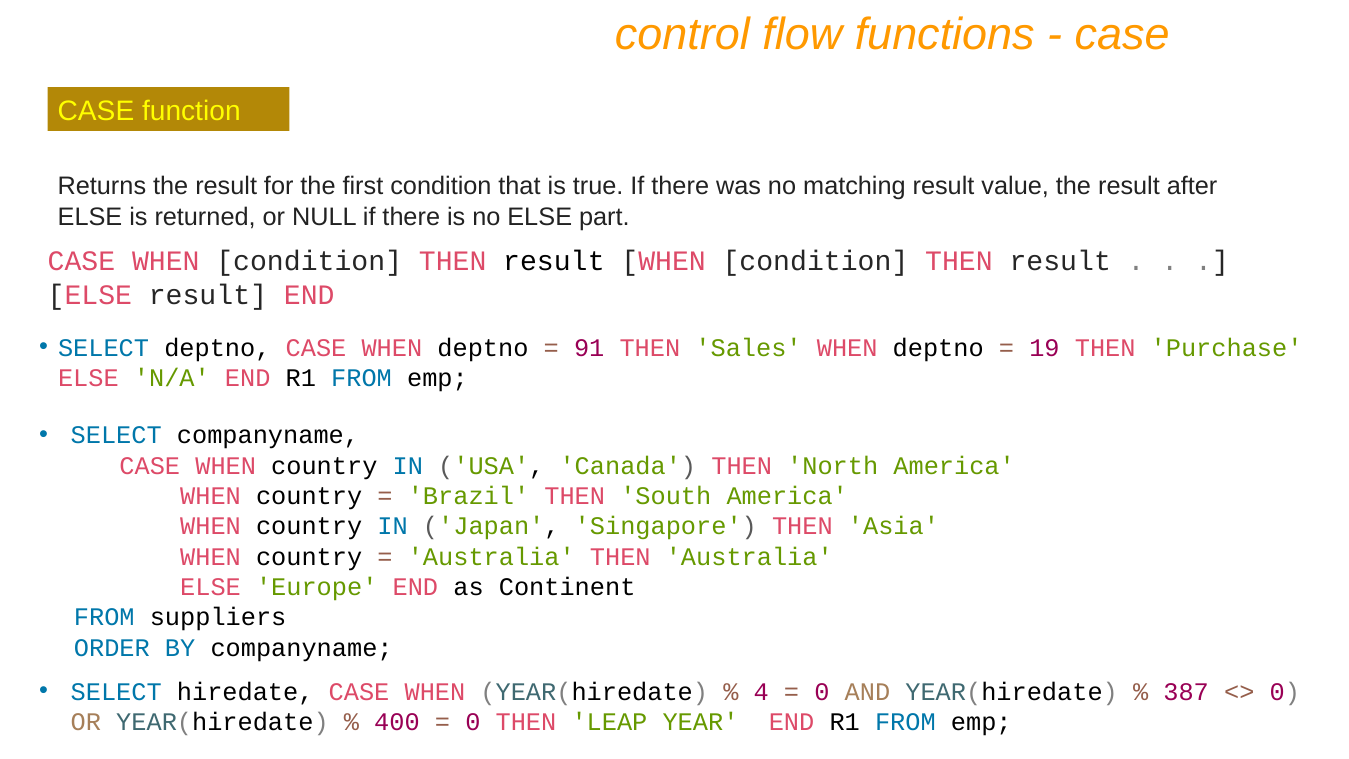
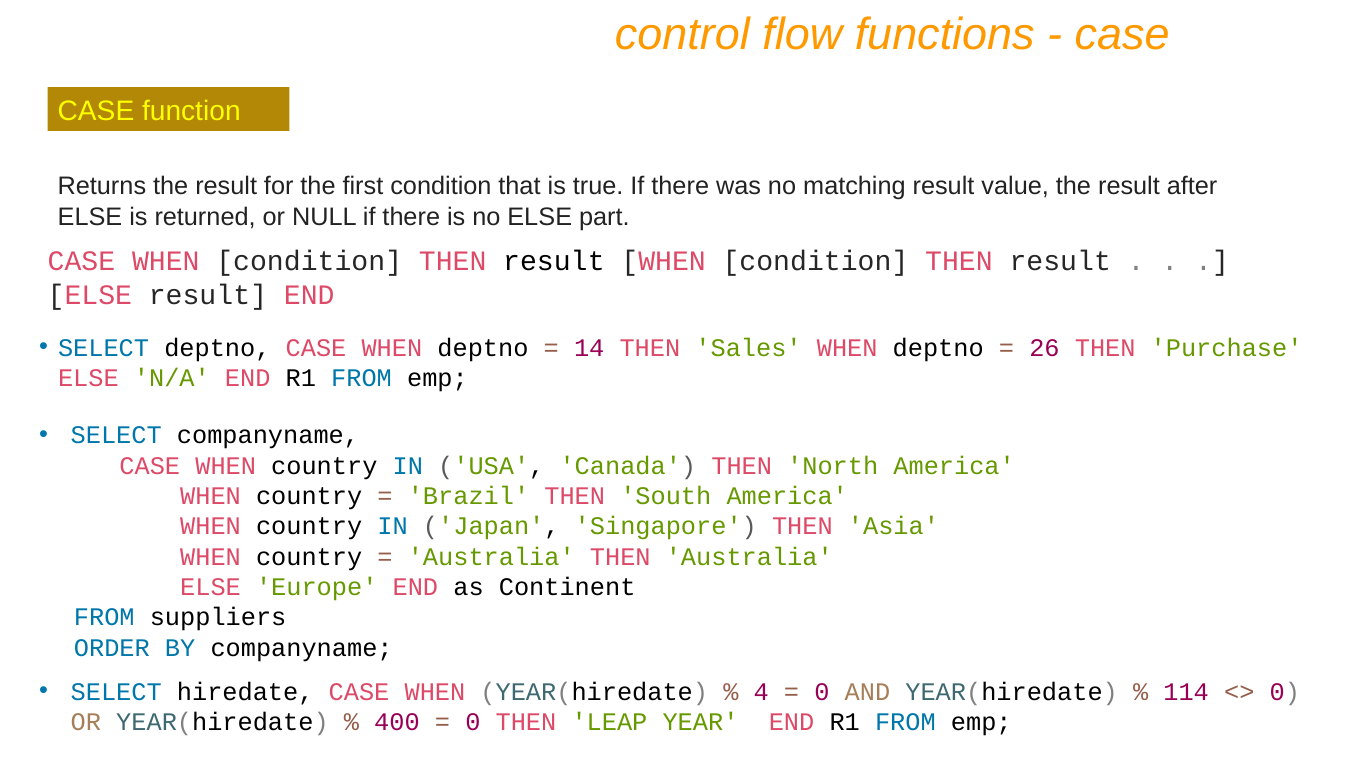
91: 91 -> 14
19: 19 -> 26
387: 387 -> 114
